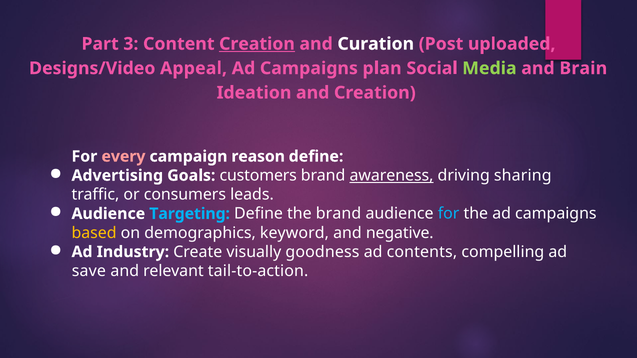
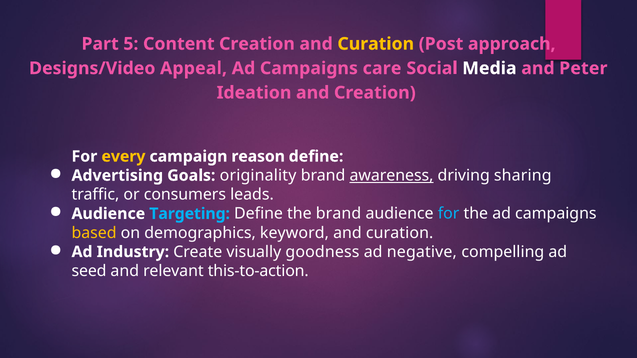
3: 3 -> 5
Creation at (257, 44) underline: present -> none
Curation at (376, 44) colour: white -> yellow
uploaded: uploaded -> approach
plan: plan -> care
Media colour: light green -> white
Brain: Brain -> Peter
every colour: pink -> yellow
customers: customers -> originality
negative at (400, 233): negative -> curation
contents: contents -> negative
save: save -> seed
tail-to-action: tail-to-action -> this-to-action
